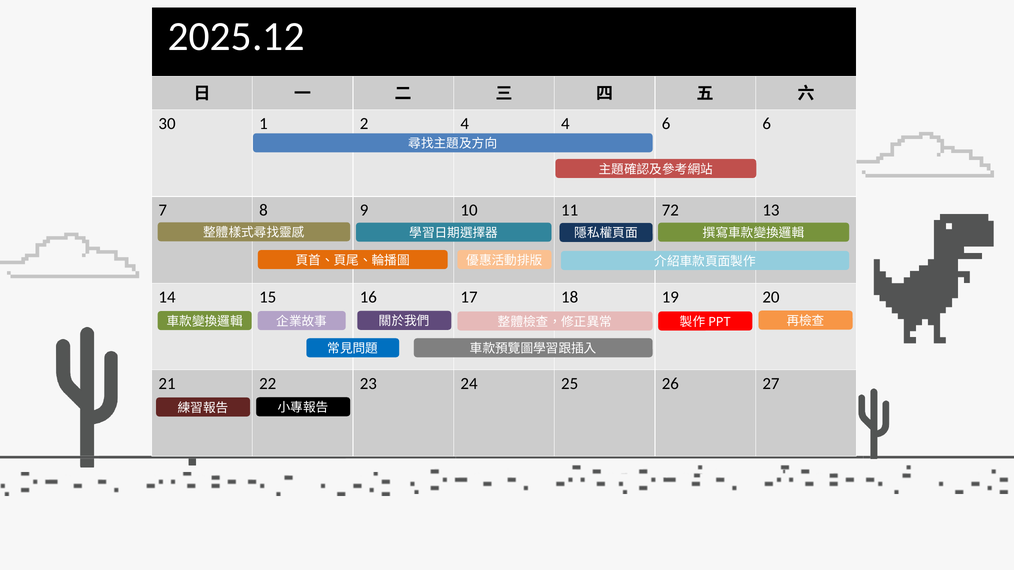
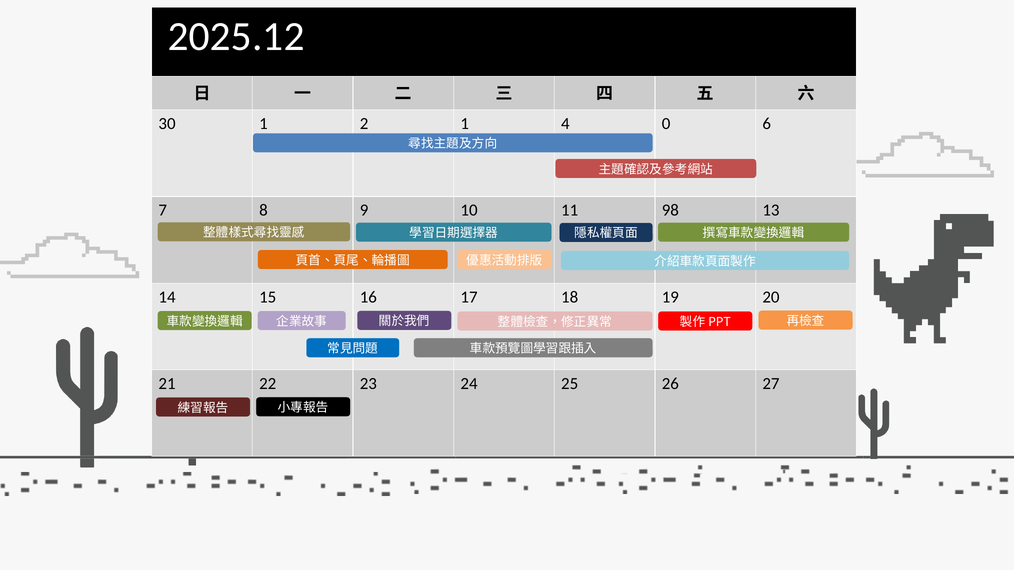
2 4: 4 -> 1
4 6: 6 -> 0
72: 72 -> 98
